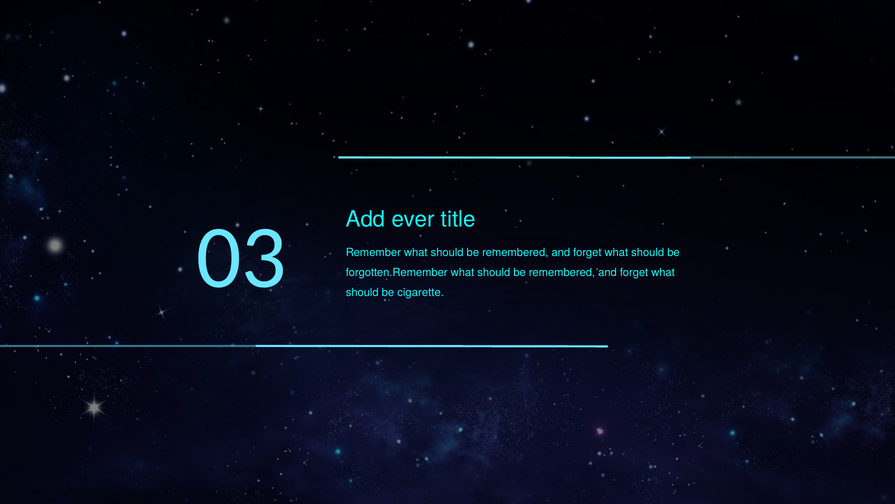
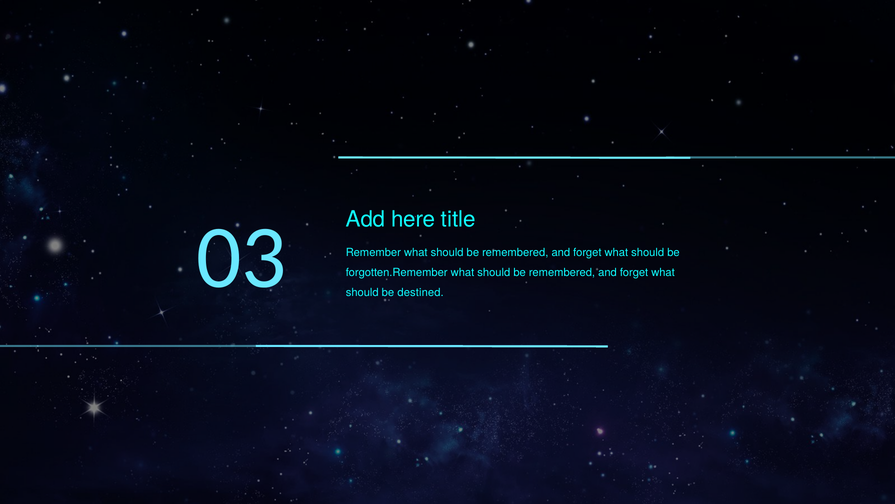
ever: ever -> here
cigarette: cigarette -> destined
